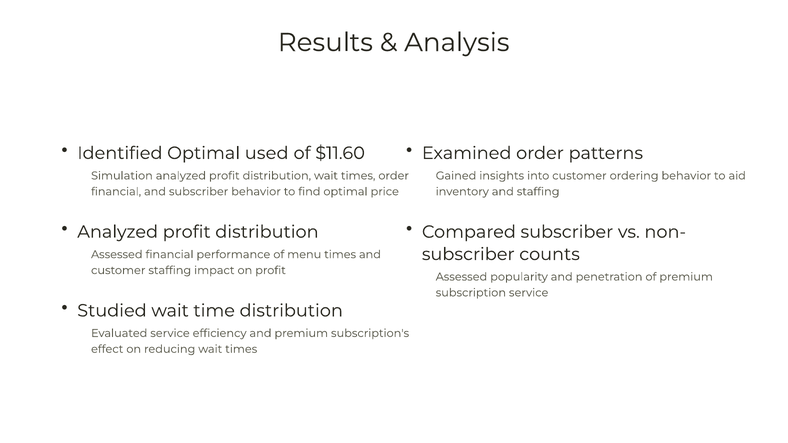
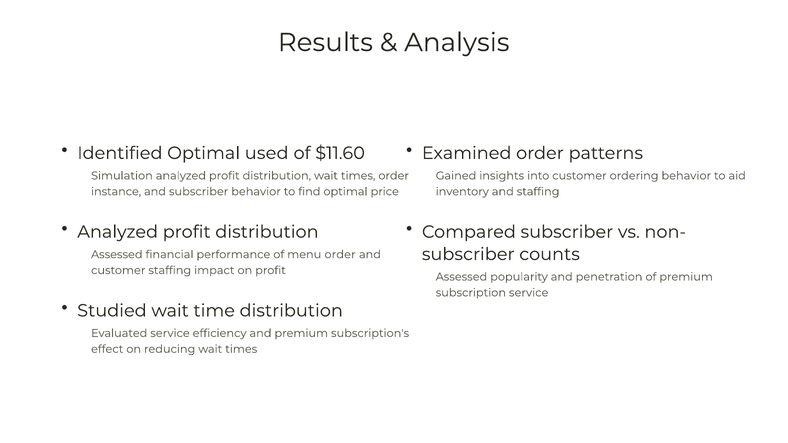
financial at (116, 192): financial -> instance
menu times: times -> order
